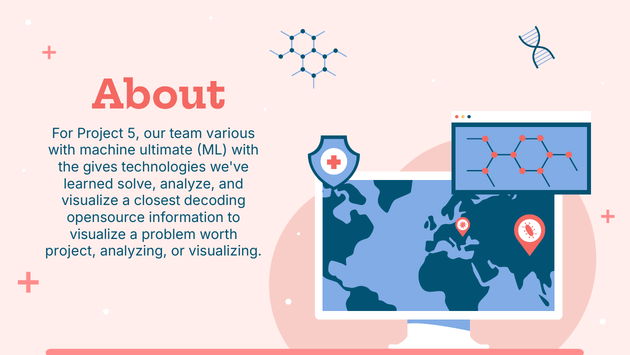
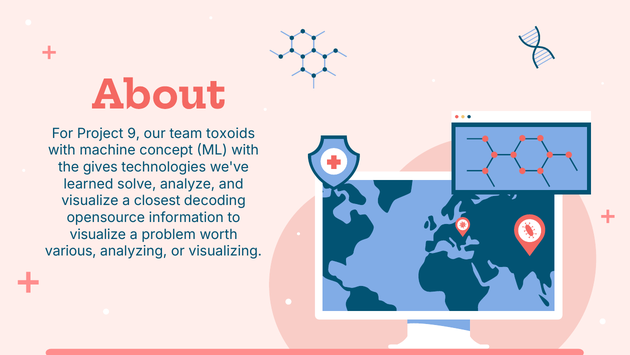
5: 5 -> 9
various: various -> toxoids
ultimate: ultimate -> concept
project at (71, 251): project -> various
